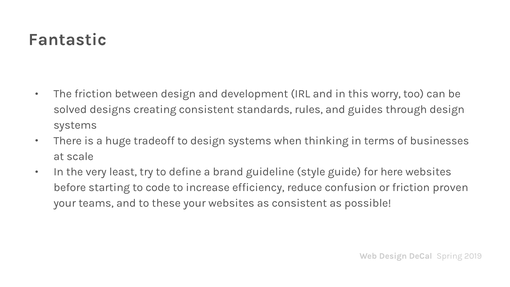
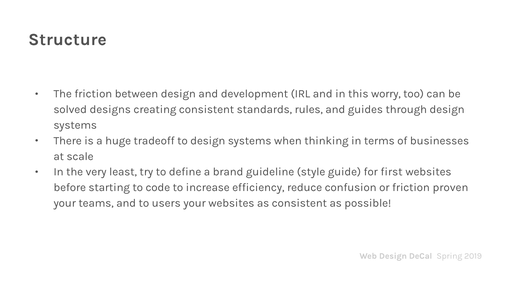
Fantastic: Fantastic -> Structure
here: here -> first
these: these -> users
